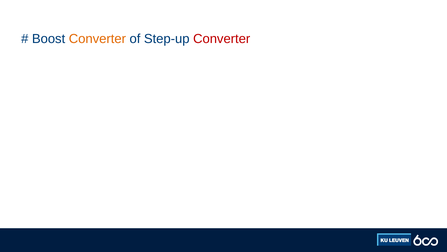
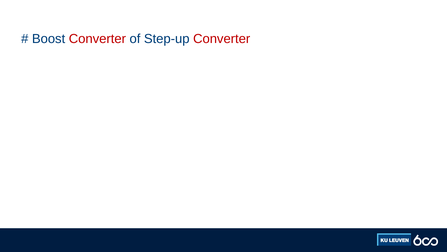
Converter at (97, 39) colour: orange -> red
